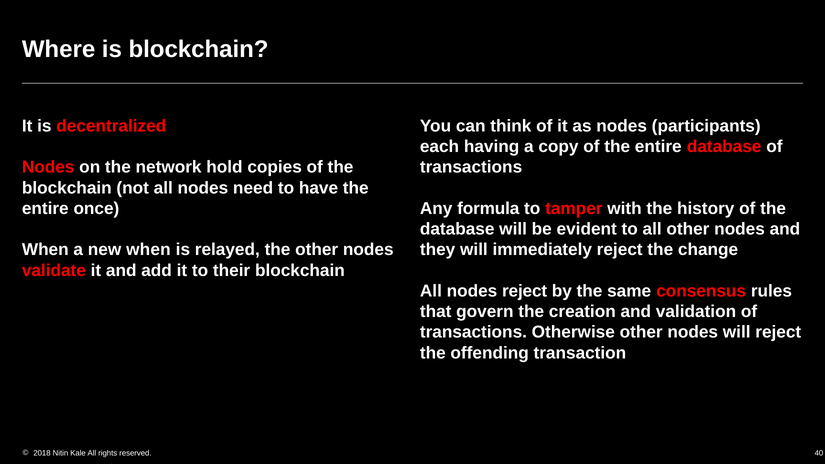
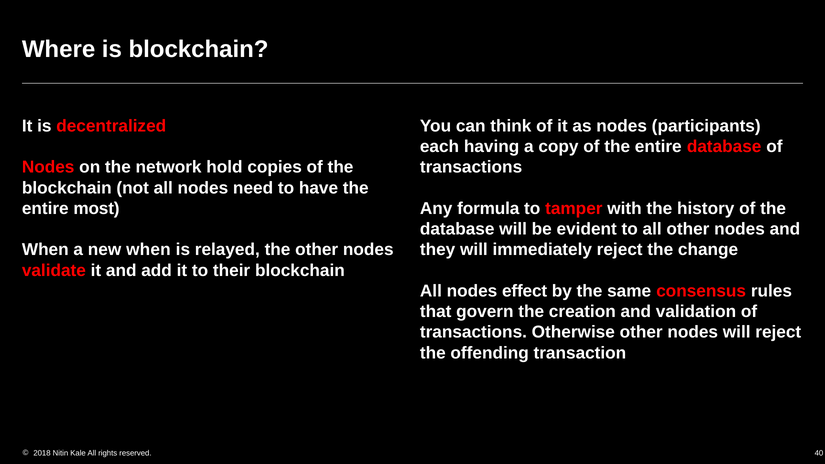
once: once -> most
nodes reject: reject -> effect
